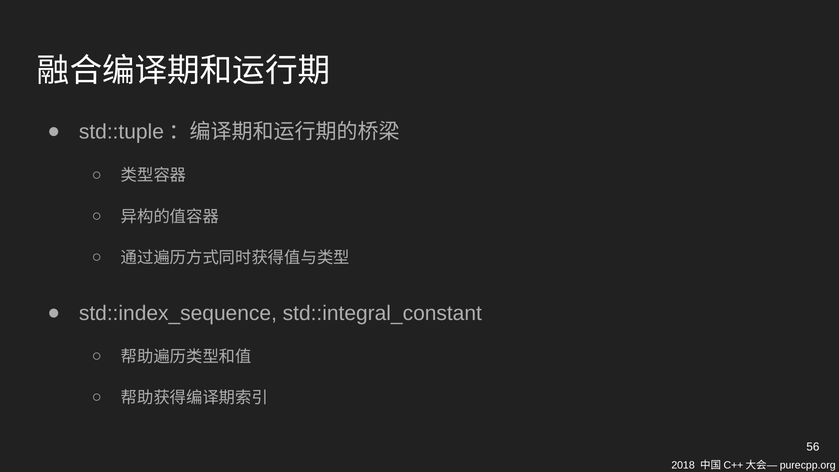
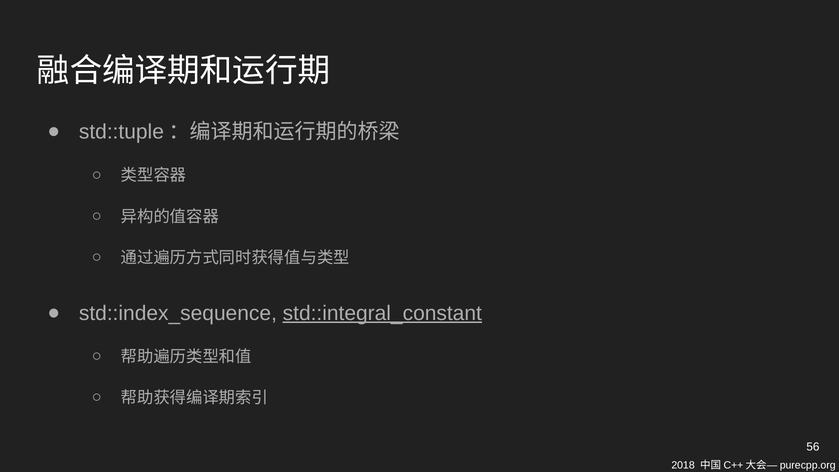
std::integral_constant underline: none -> present
